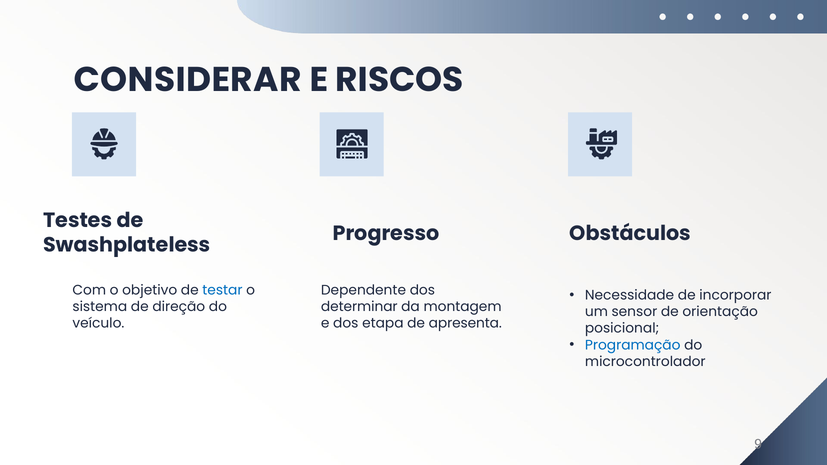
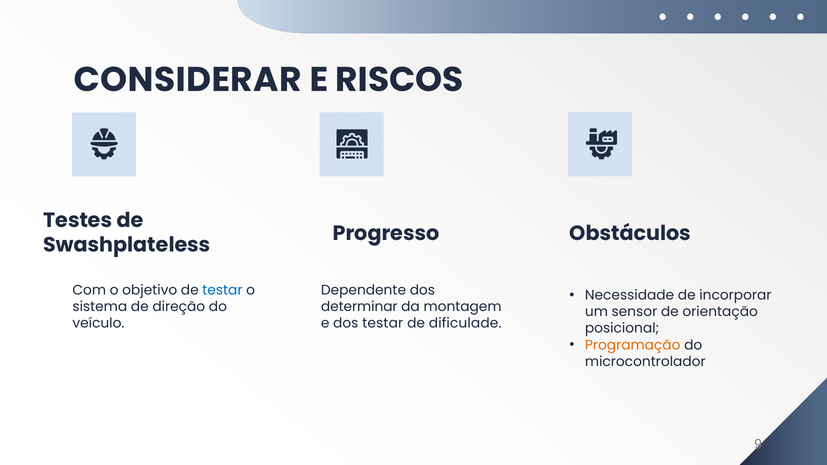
dos etapa: etapa -> testar
apresenta: apresenta -> dificulade
Programação colour: blue -> orange
